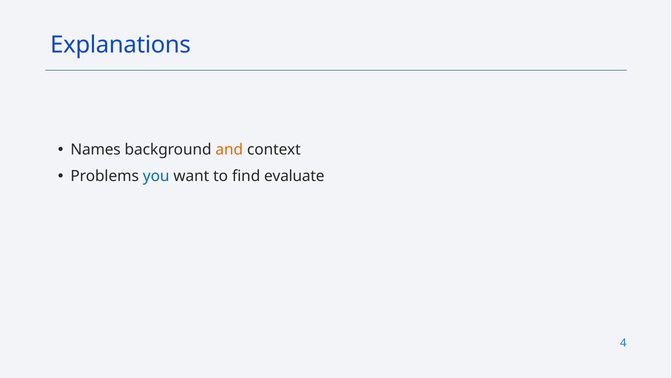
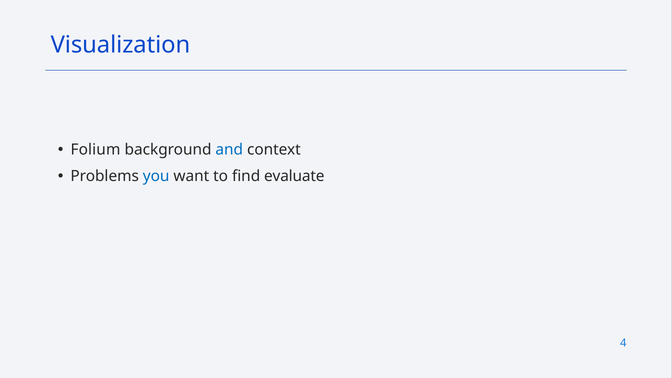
Explanations: Explanations -> Visualization
Names: Names -> Folium
and colour: orange -> blue
